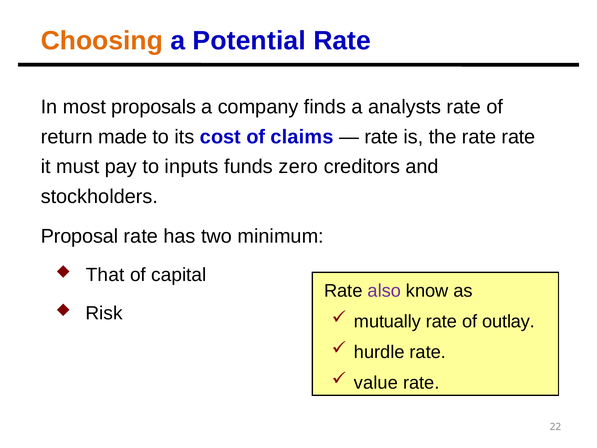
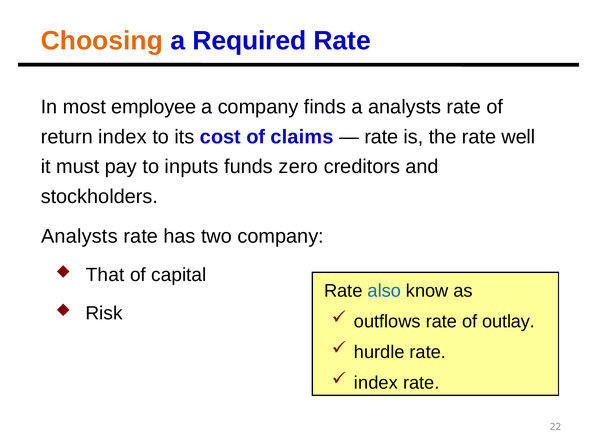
Potential: Potential -> Required
proposals: proposals -> employee
return made: made -> index
rate rate: rate -> well
Proposal at (80, 236): Proposal -> Analysts
two minimum: minimum -> company
also colour: purple -> blue
mutually: mutually -> outflows
value at (376, 382): value -> index
